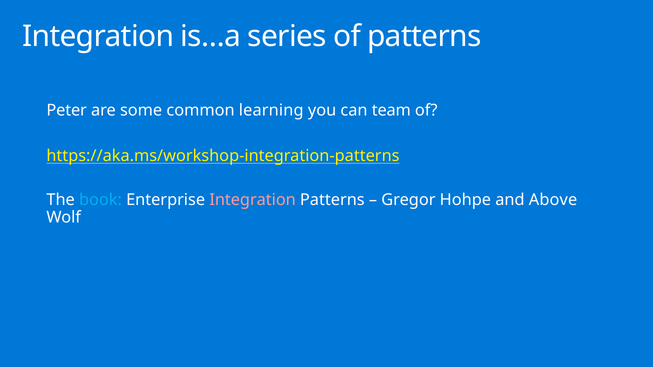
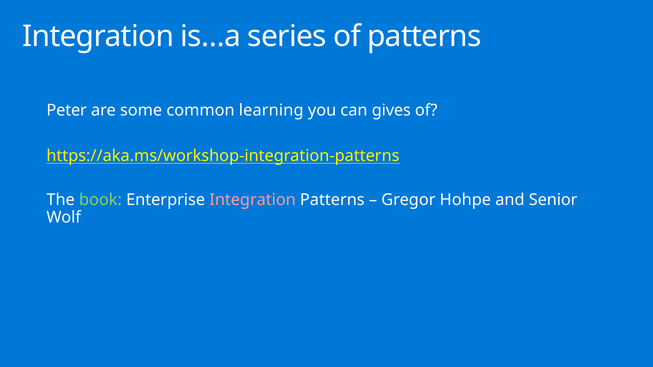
team: team -> gives
book colour: light blue -> light green
Above: Above -> Senior
